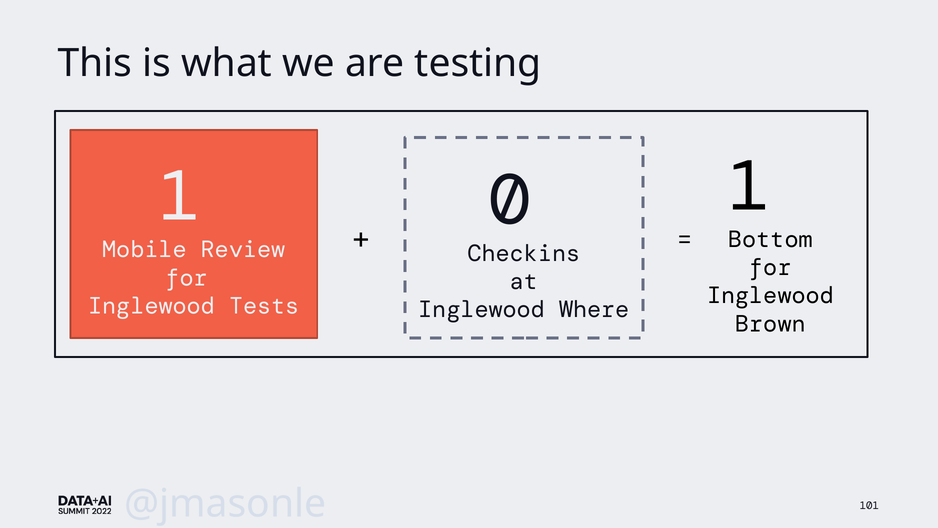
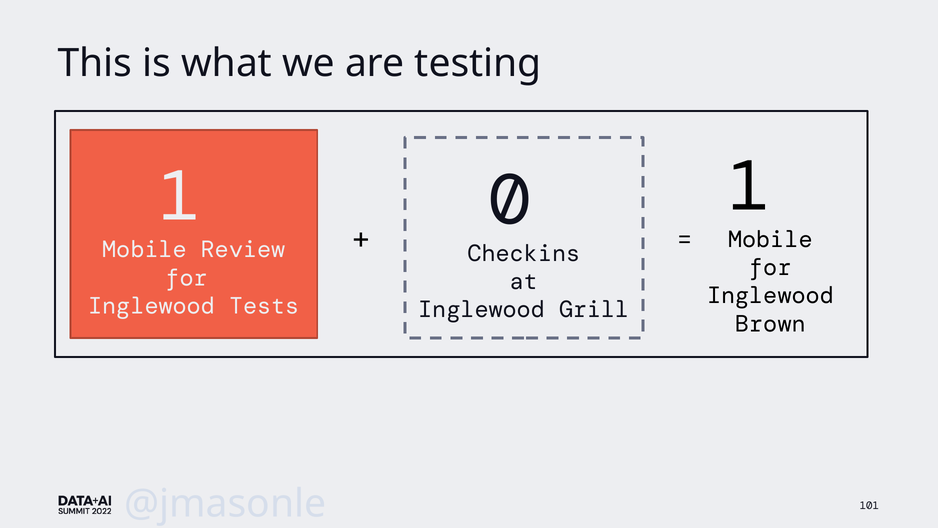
Bottom at (770, 239): Bottom -> Mobile
Where: Where -> Grill
